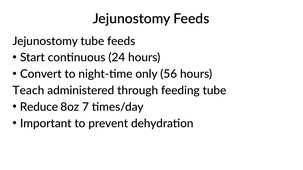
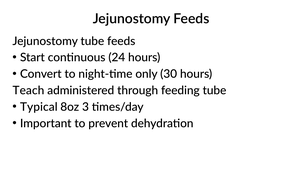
56: 56 -> 30
Reduce: Reduce -> Typical
7: 7 -> 3
